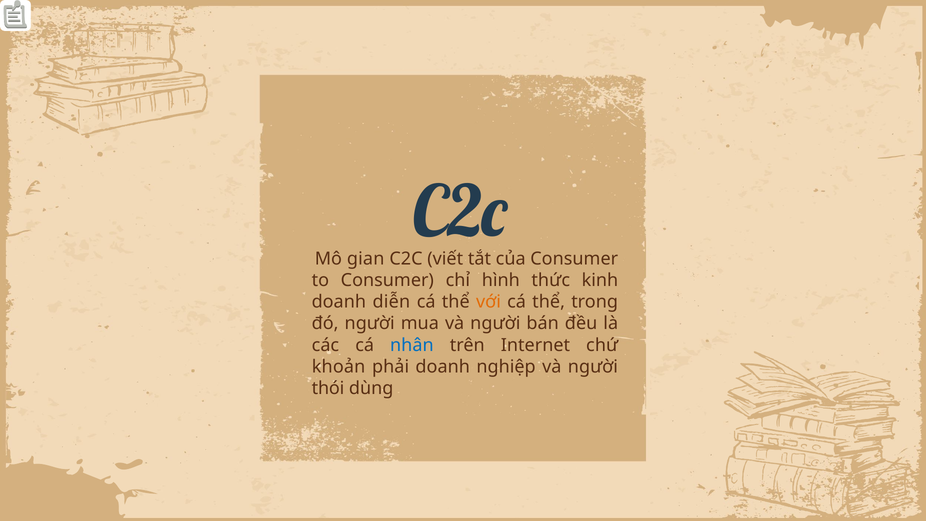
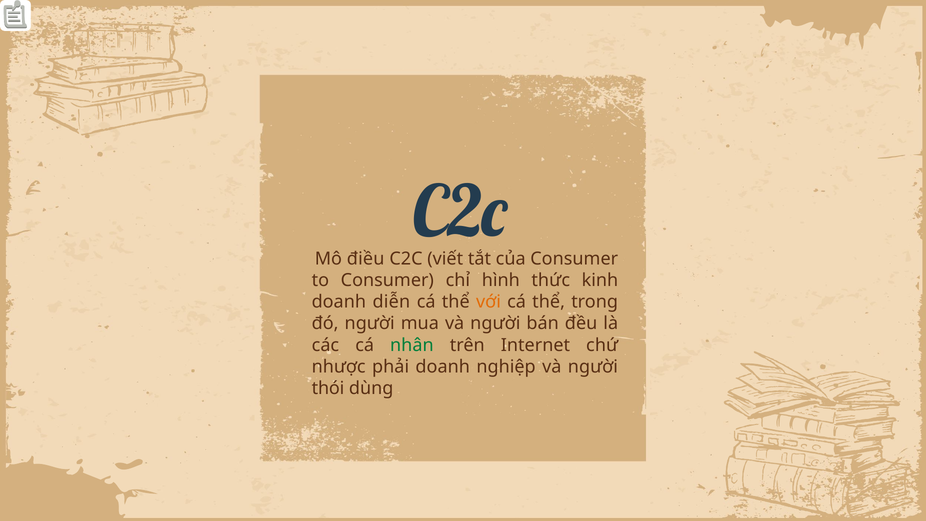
gian: gian -> điều
nhân colour: blue -> green
khoản: khoản -> nhược
